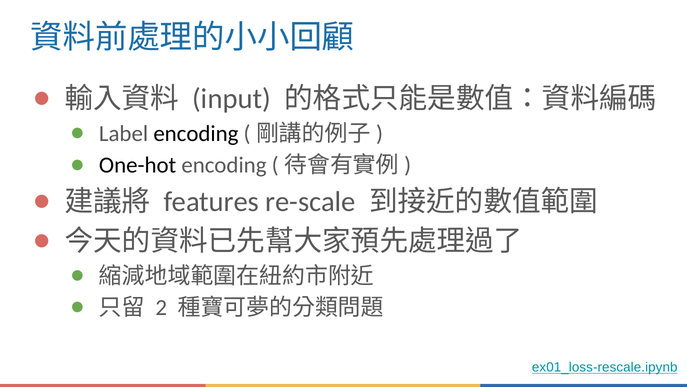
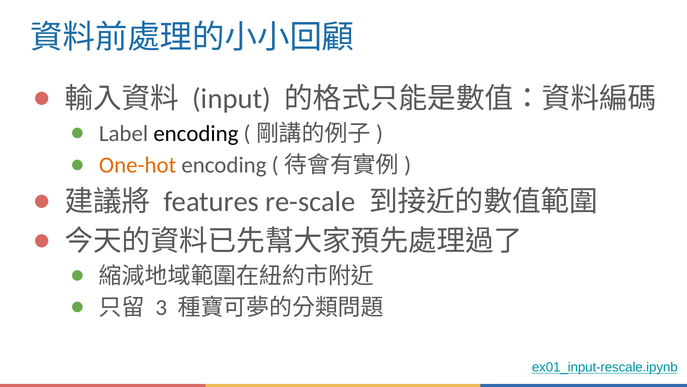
One-hot colour: black -> orange
2: 2 -> 3
ex01_loss-rescale.ipynb: ex01_loss-rescale.ipynb -> ex01_input-rescale.ipynb
